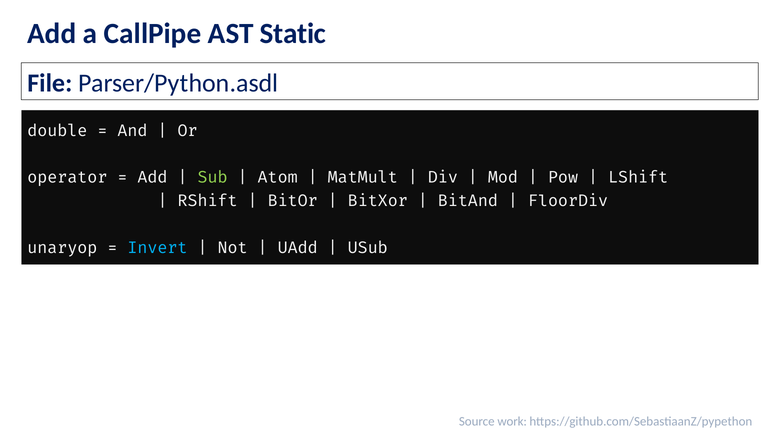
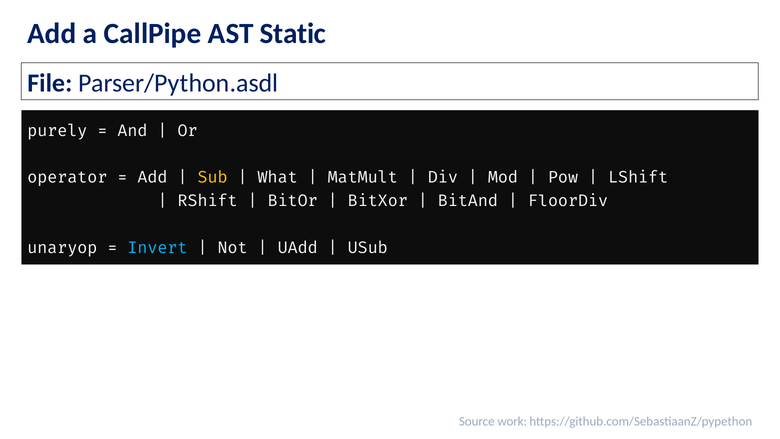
double: double -> purely
Sub colour: light green -> yellow
Atom: Atom -> What
